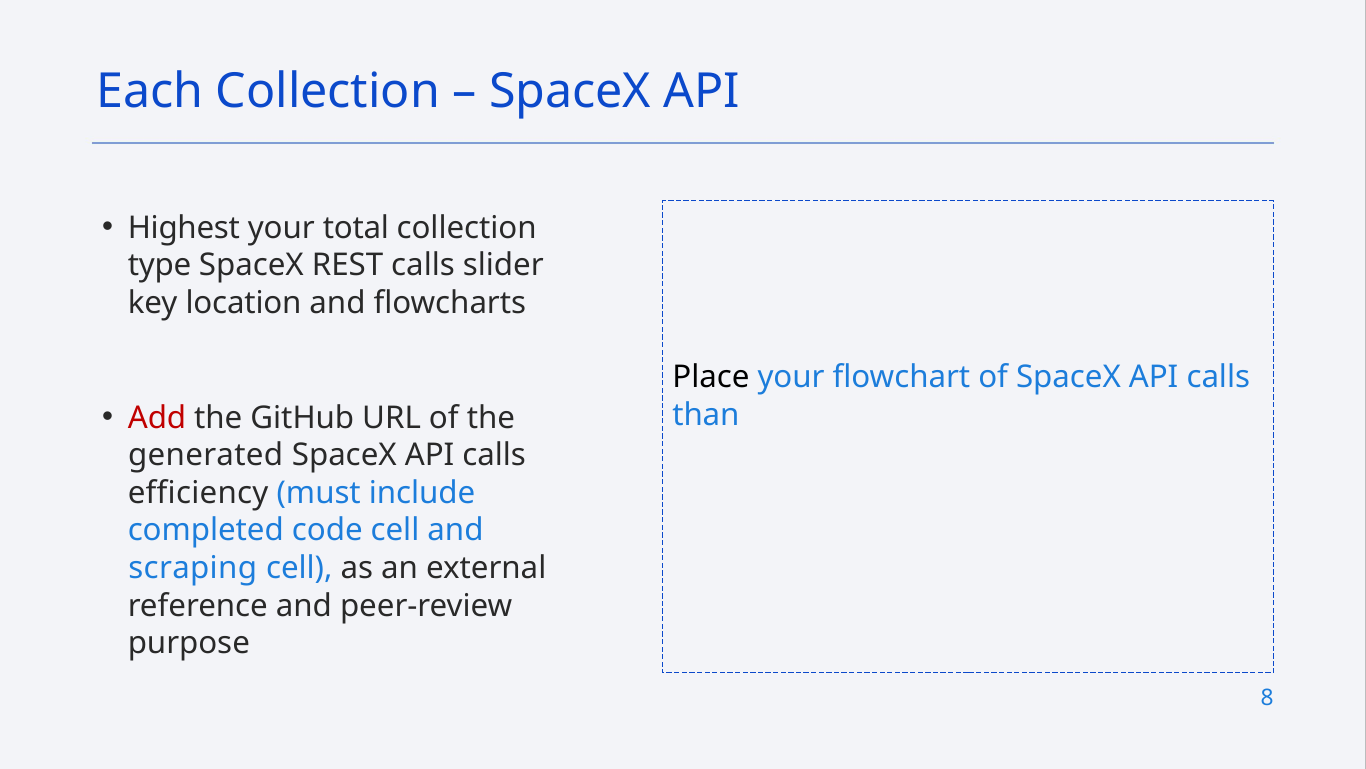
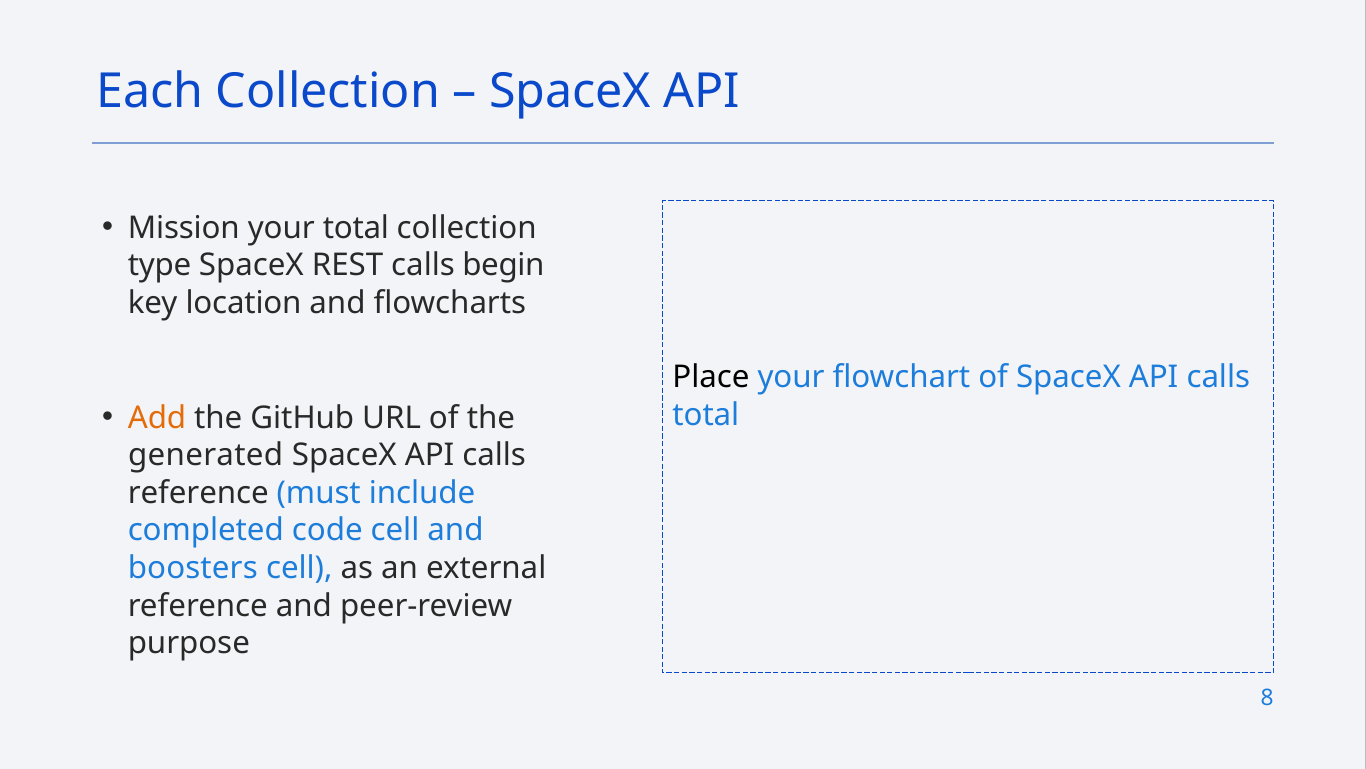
Highest: Highest -> Mission
slider: slider -> begin
Add colour: red -> orange
than at (706, 414): than -> total
efficiency at (198, 493): efficiency -> reference
scraping: scraping -> boosters
